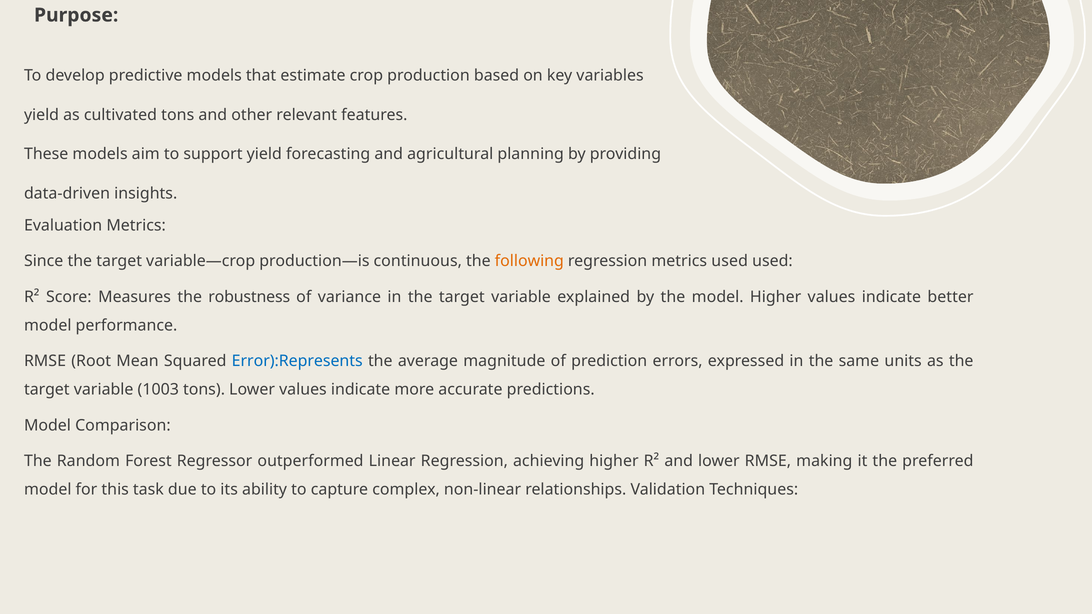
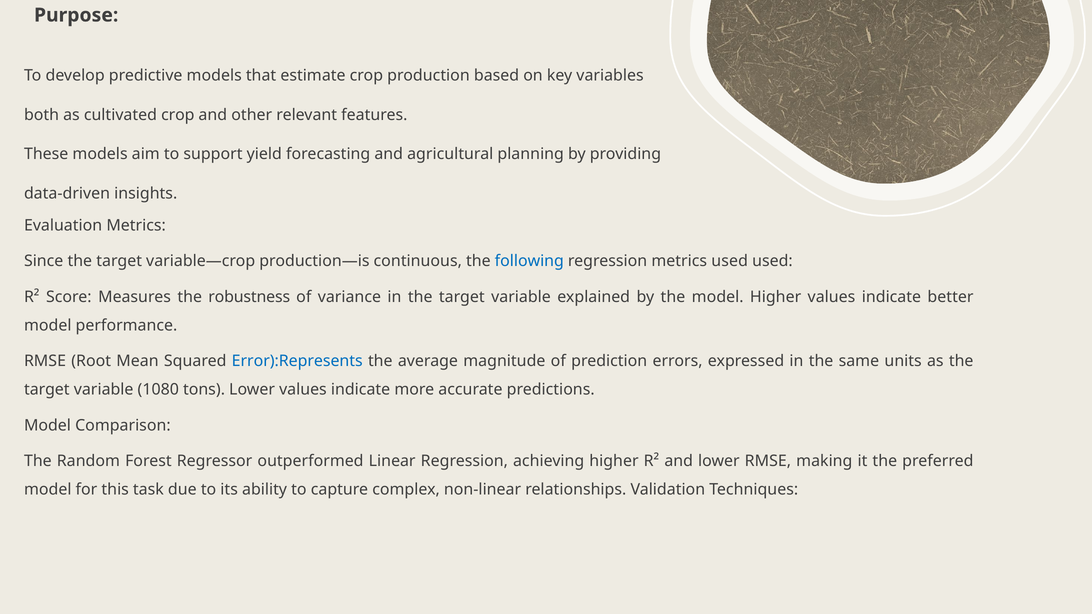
yield at (42, 115): yield -> both
cultivated tons: tons -> crop
following colour: orange -> blue
1003: 1003 -> 1080
